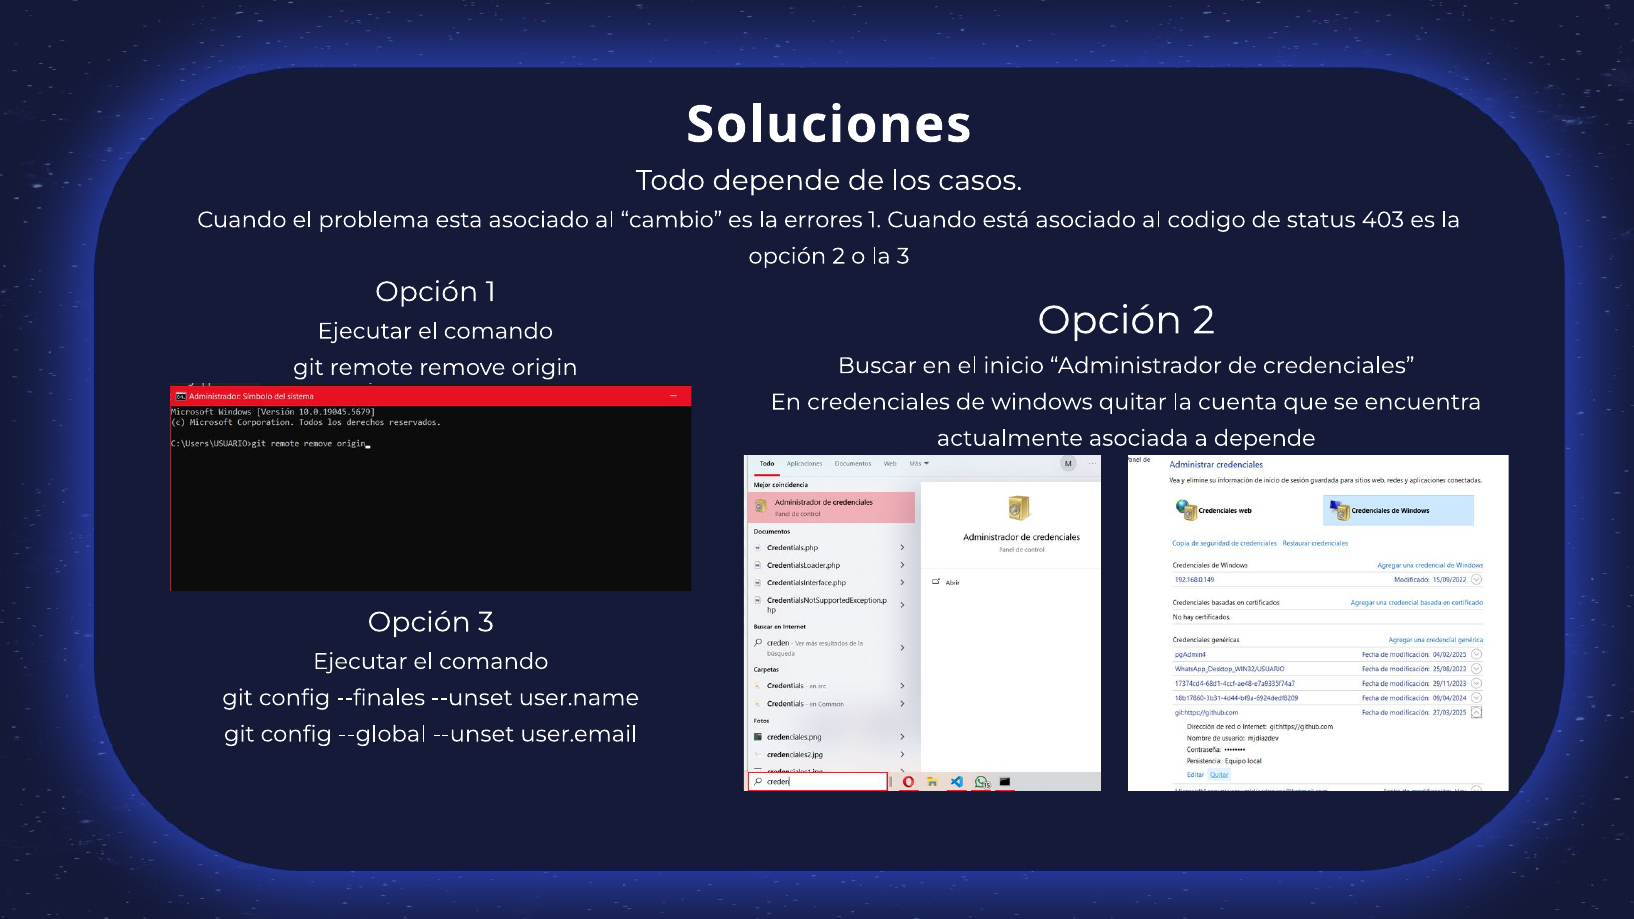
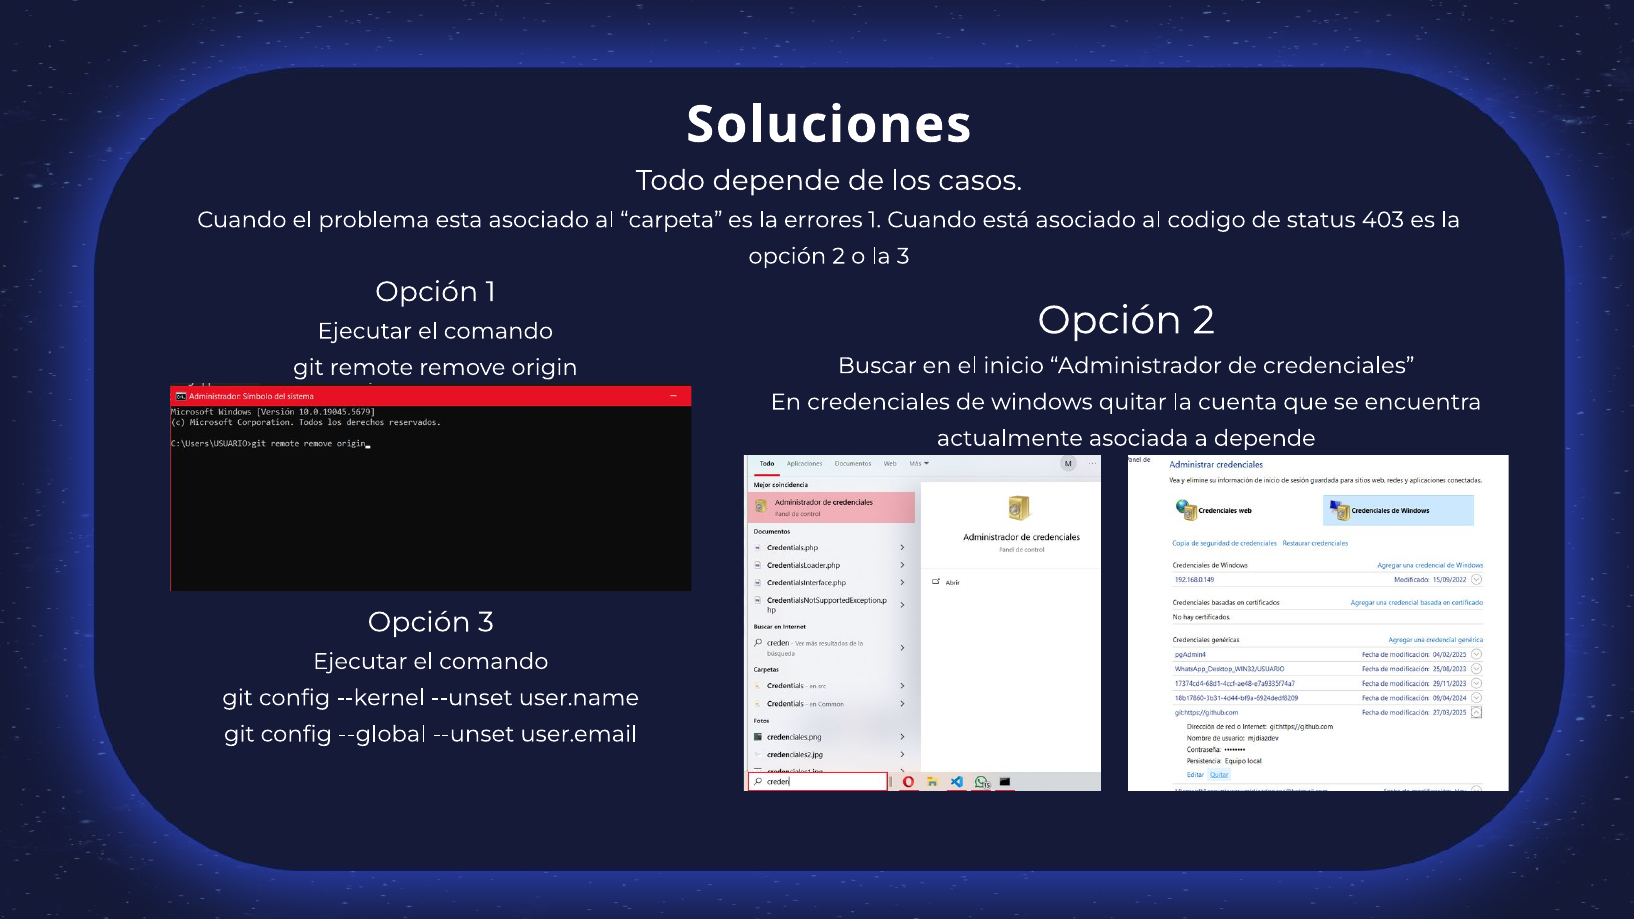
cambio: cambio -> carpeta
--finales: --finales -> --kernel
